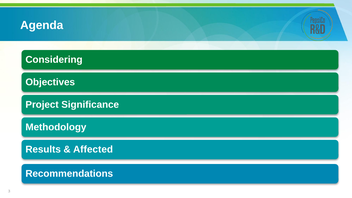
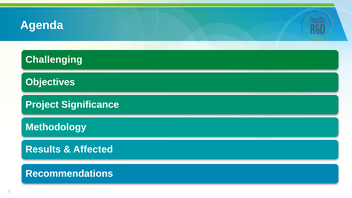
Considering: Considering -> Challenging
